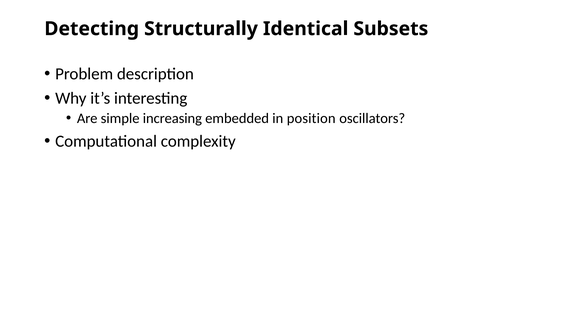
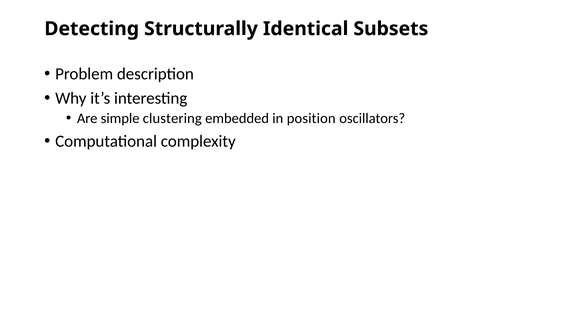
increasing: increasing -> clustering
